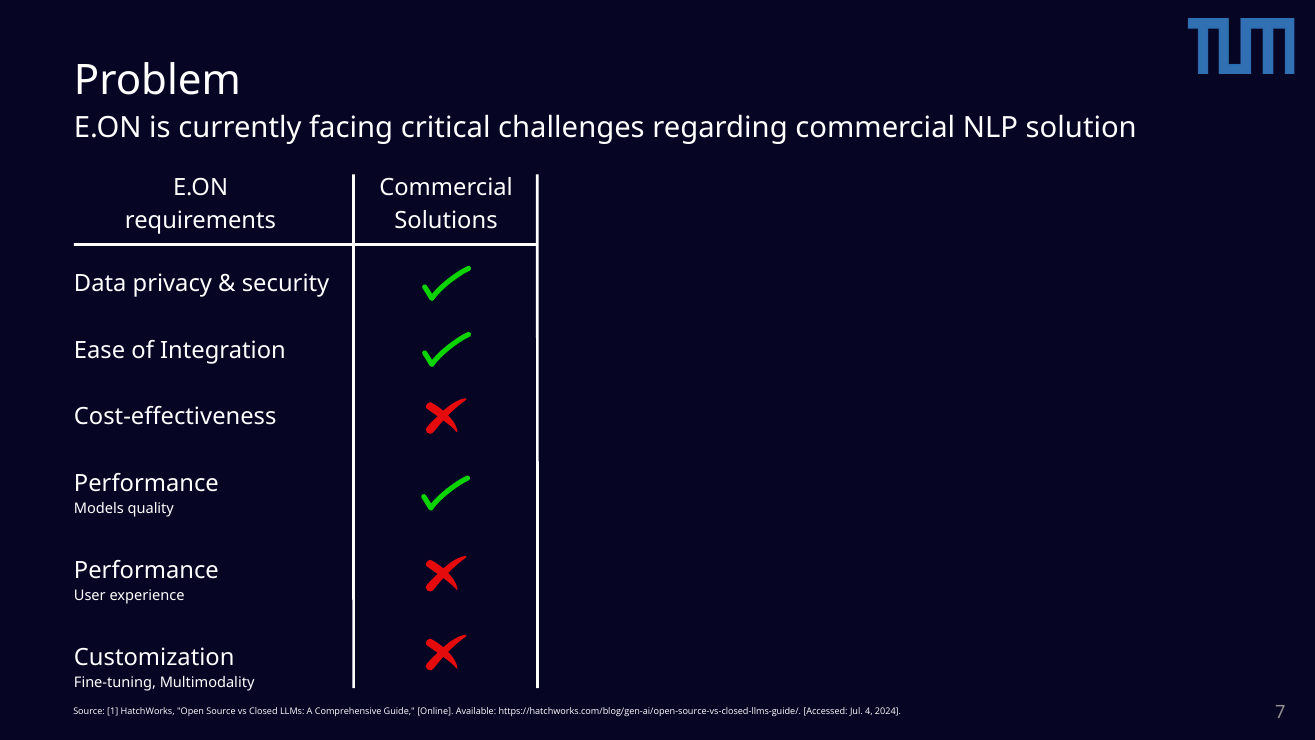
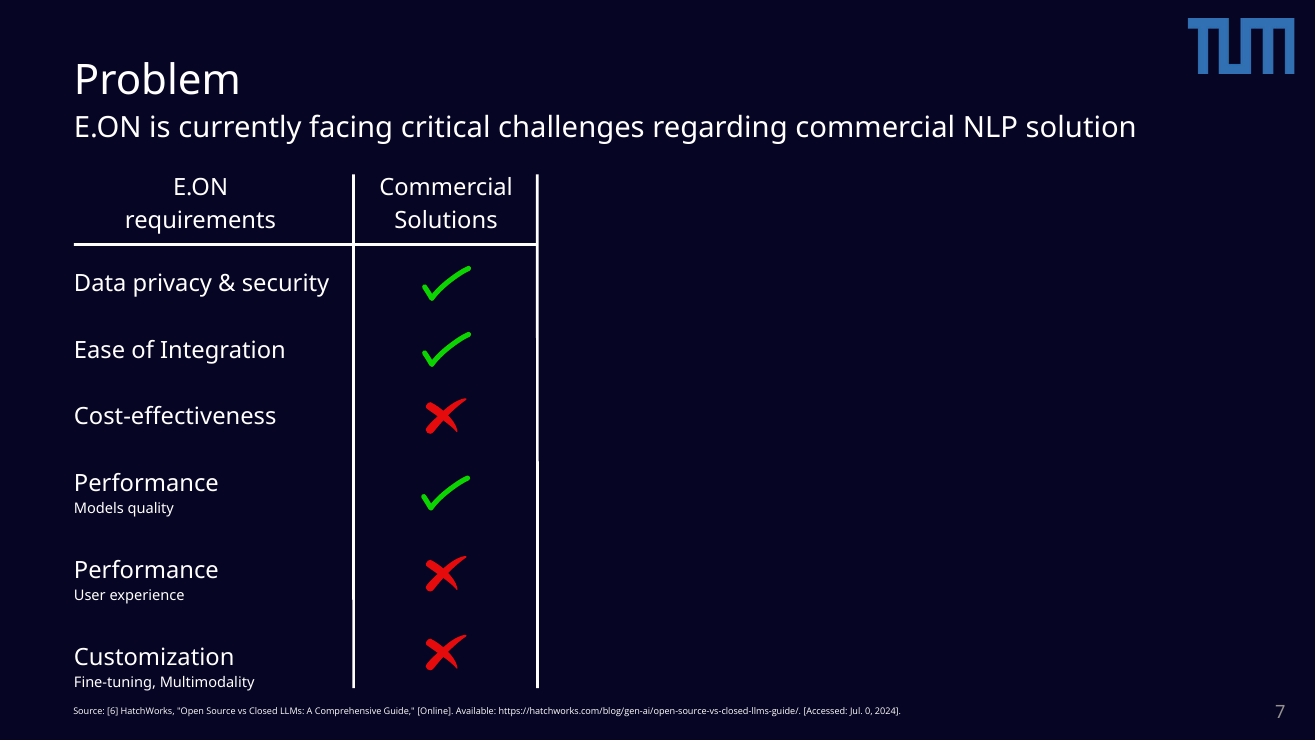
1: 1 -> 6
4: 4 -> 0
